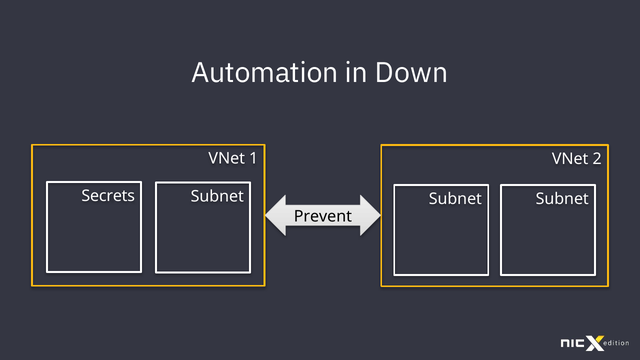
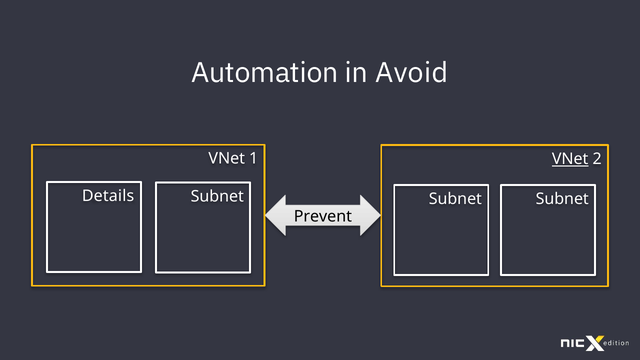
Down: Down -> Avoid
VNet at (570, 159) underline: none -> present
Secrets: Secrets -> Details
